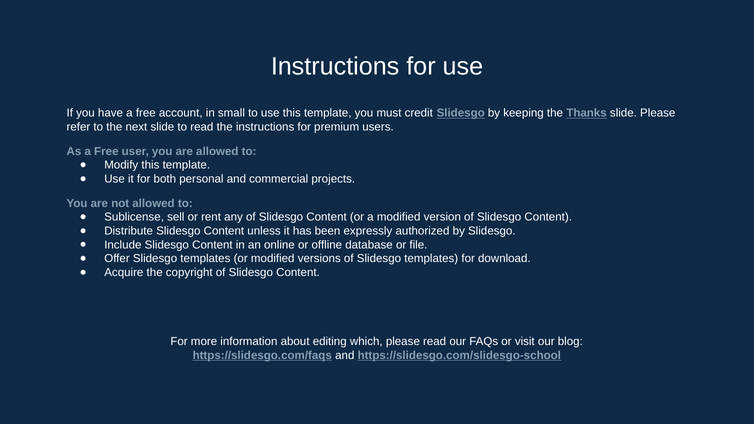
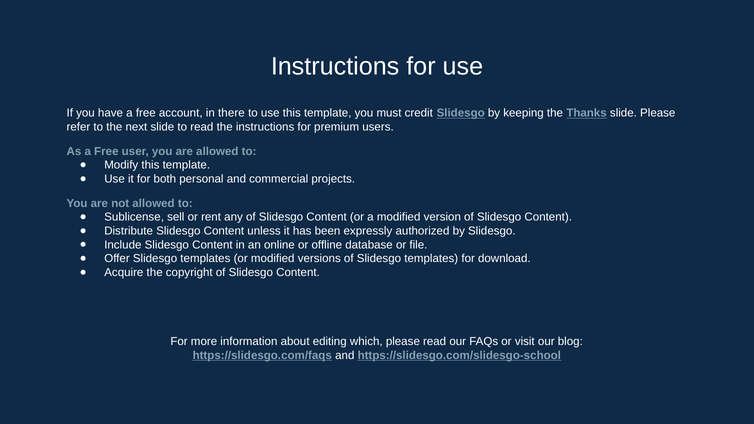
small: small -> there
